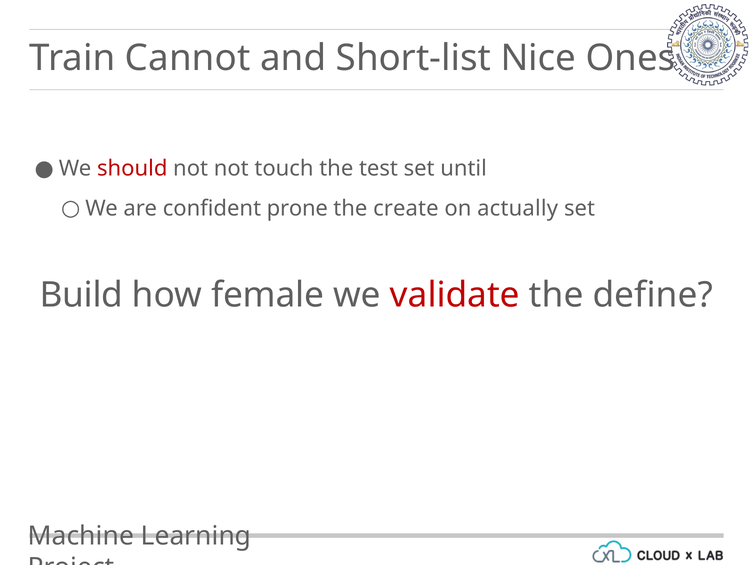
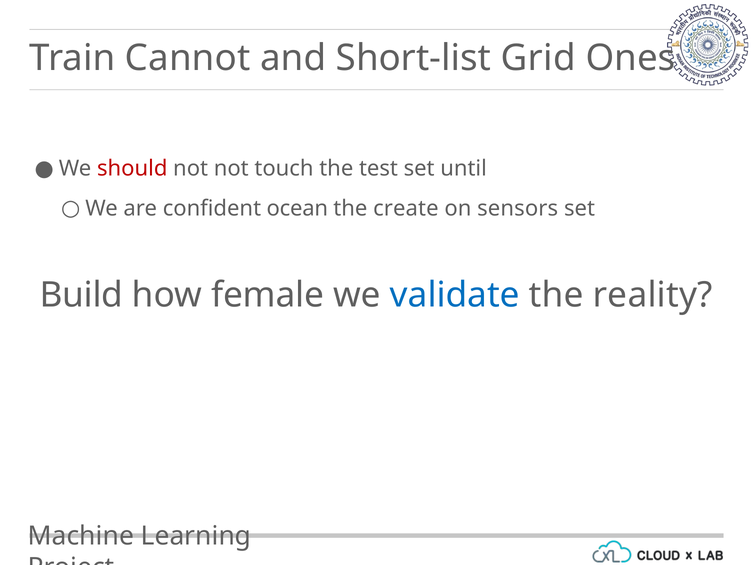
Nice: Nice -> Grid
prone: prone -> ocean
actually: actually -> sensors
validate colour: red -> blue
define: define -> reality
